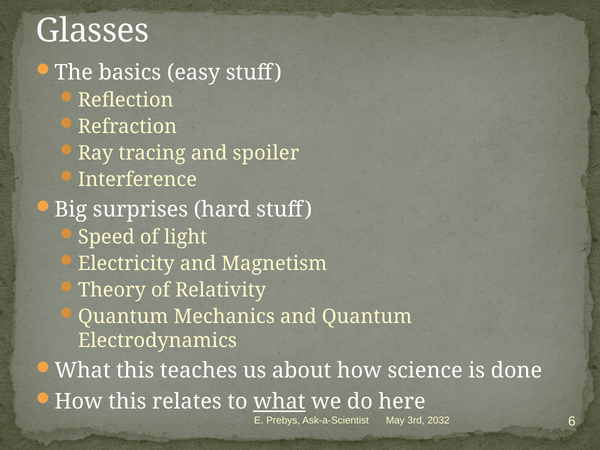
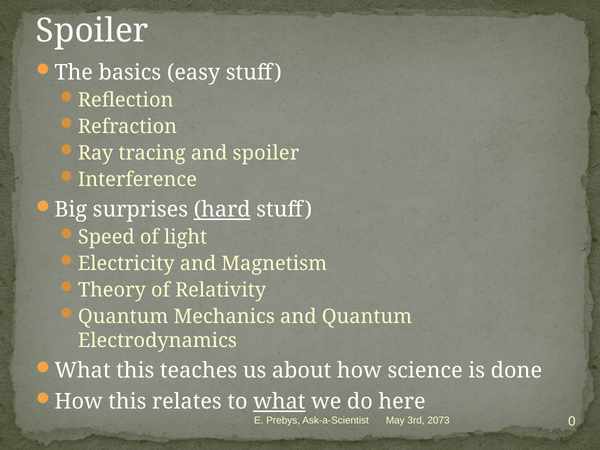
Glasses at (92, 31): Glasses -> Spoiler
hard underline: none -> present
2032: 2032 -> 2073
6: 6 -> 0
